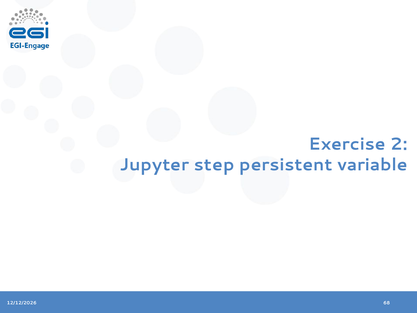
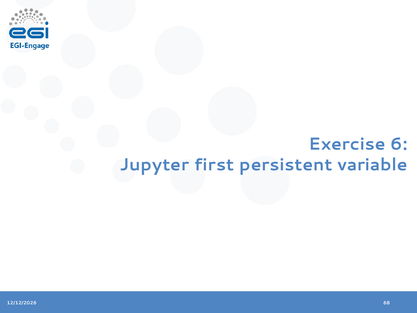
2: 2 -> 6
step: step -> first
